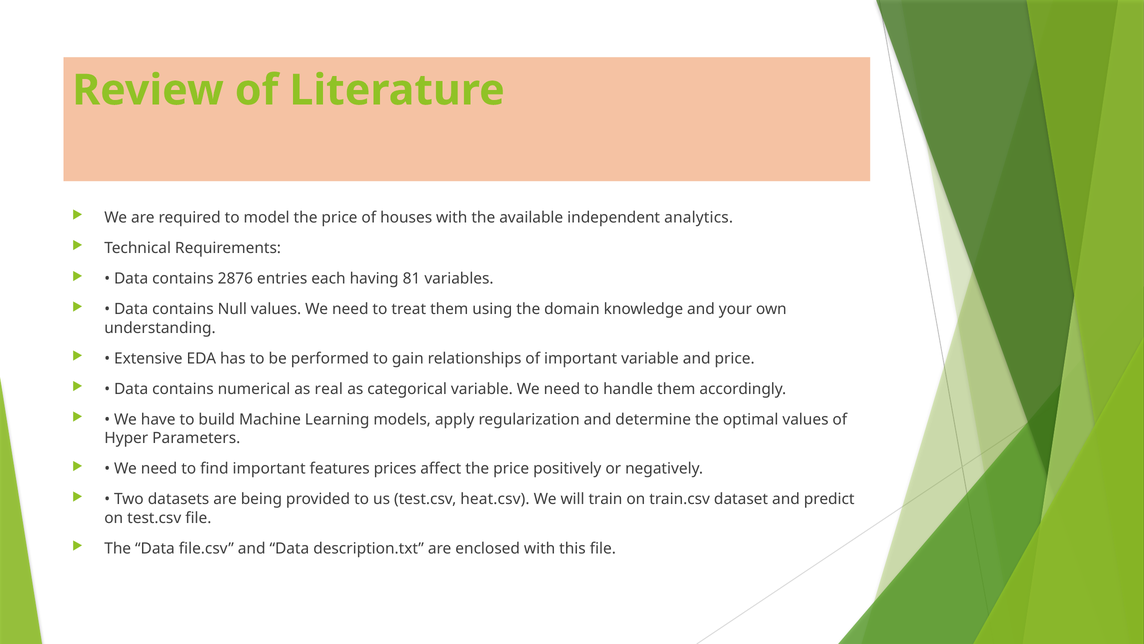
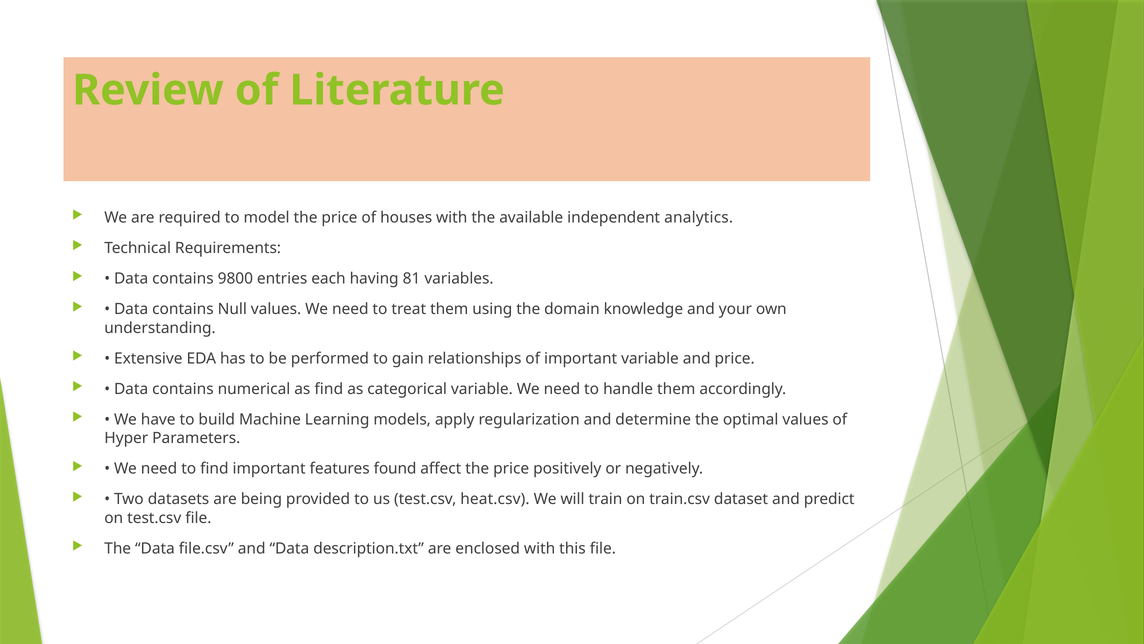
2876: 2876 -> 9800
as real: real -> find
prices: prices -> found
